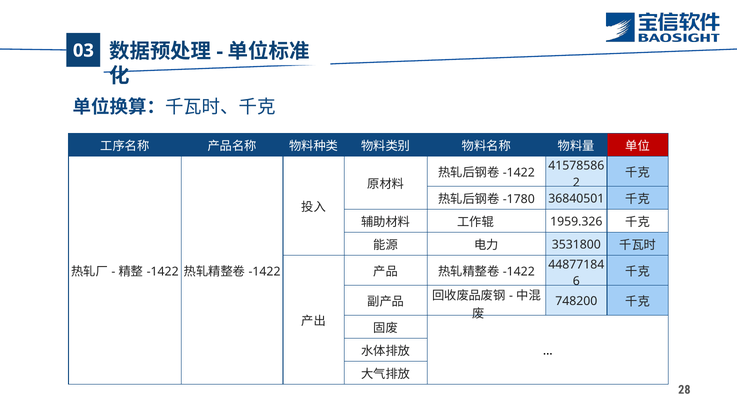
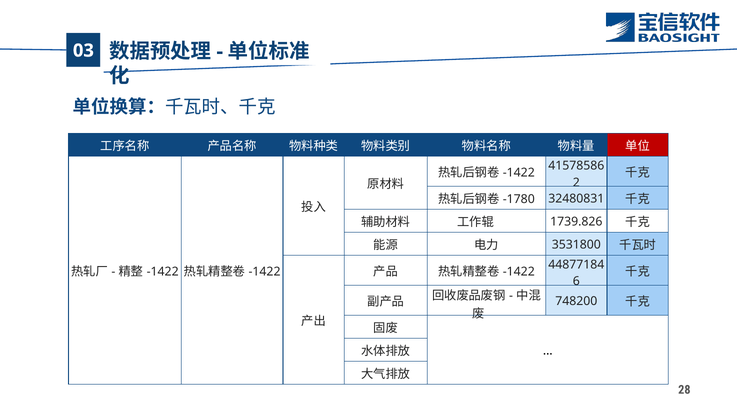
36840501: 36840501 -> 32480831
1959.326: 1959.326 -> 1739.826
